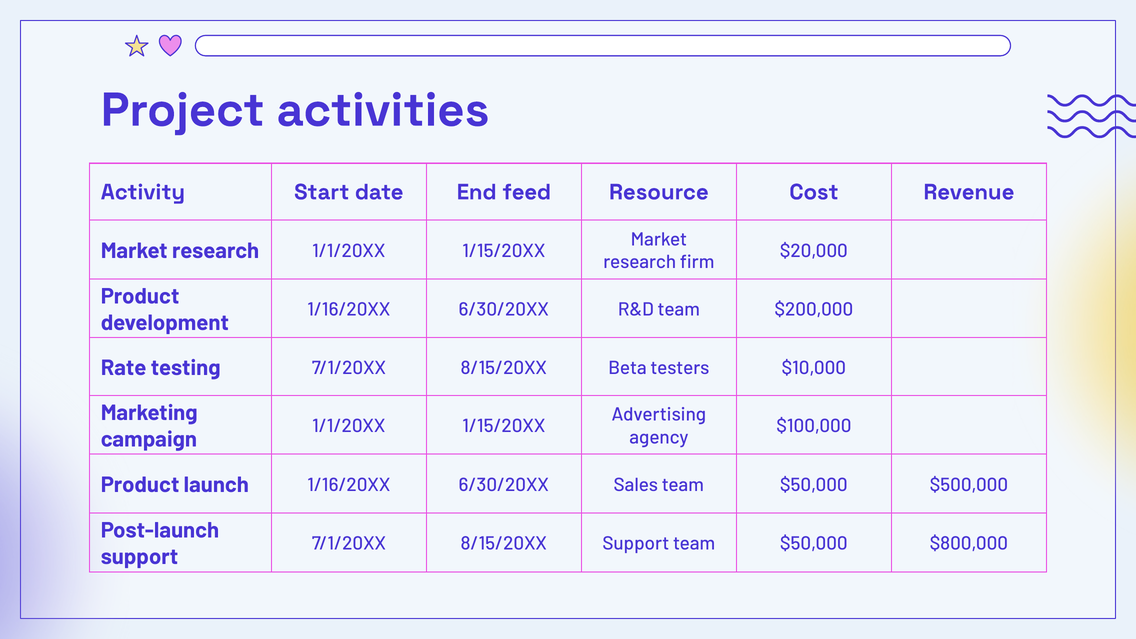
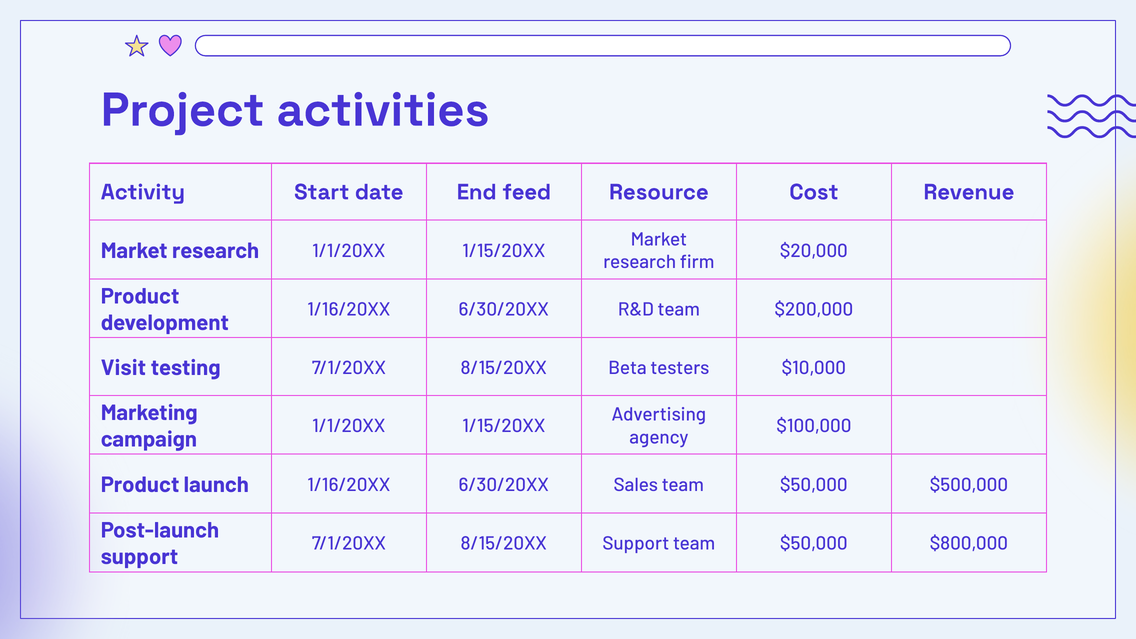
Rate: Rate -> Visit
